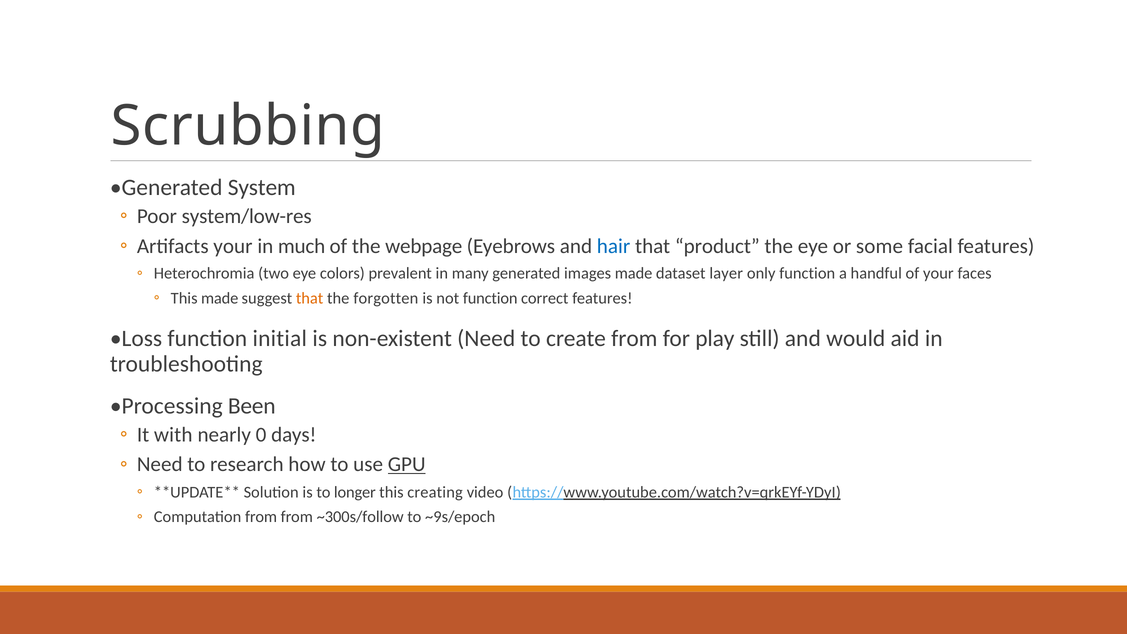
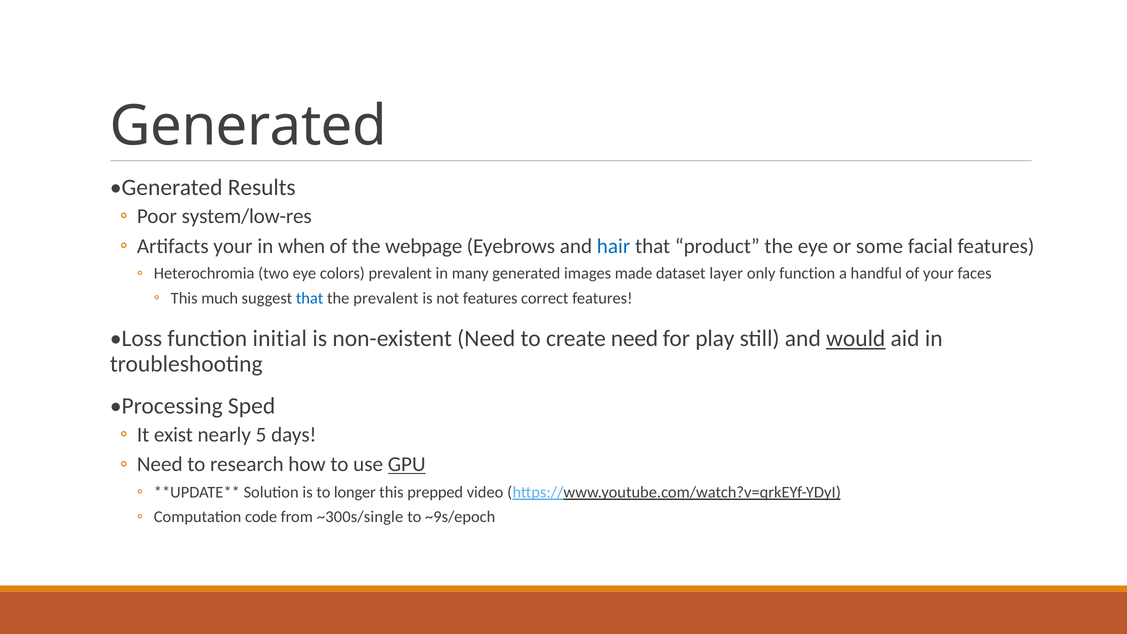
Scrubbing at (248, 126): Scrubbing -> Generated
System: System -> Results
much: much -> when
This made: made -> much
that at (310, 298) colour: orange -> blue
the forgotten: forgotten -> prevalent
not function: function -> features
create from: from -> need
would underline: none -> present
Been: Been -> Sped
with: with -> exist
0: 0 -> 5
creating: creating -> prepped
Computation from: from -> code
~300s/follow: ~300s/follow -> ~300s/single
